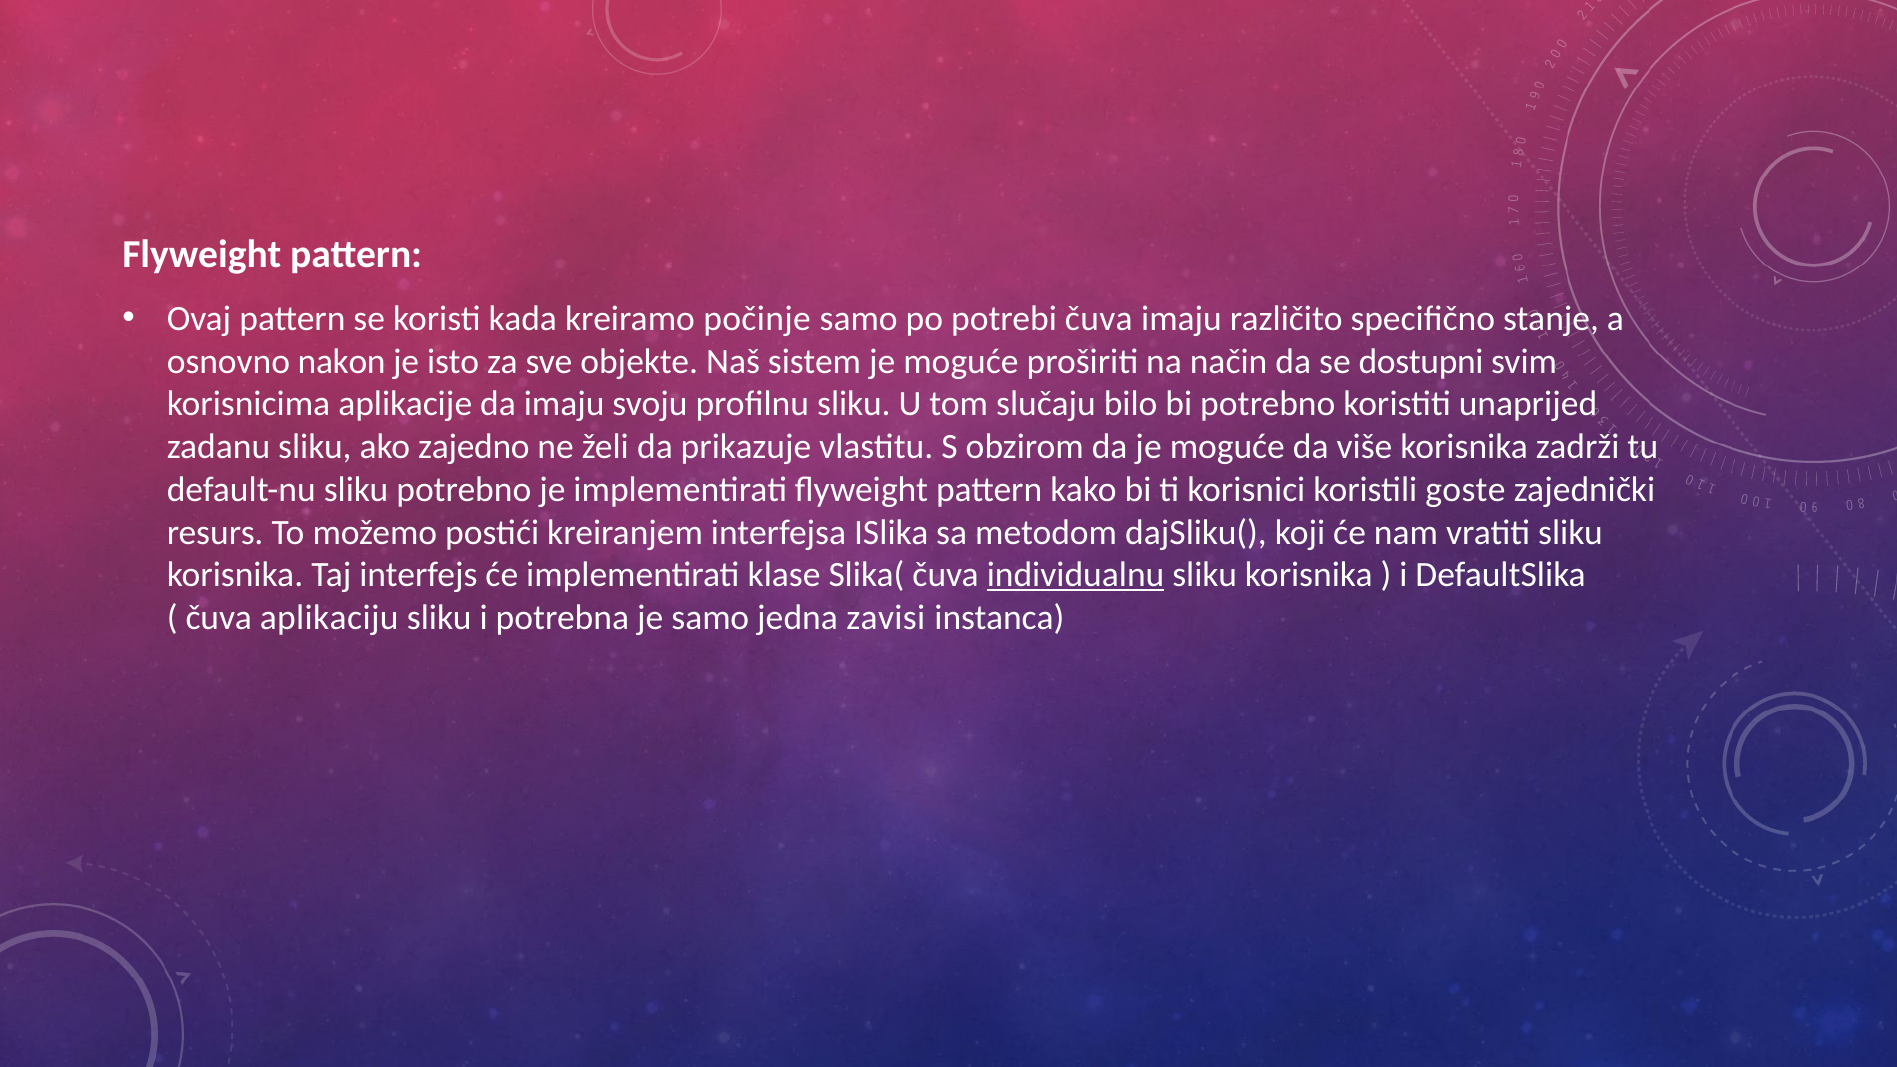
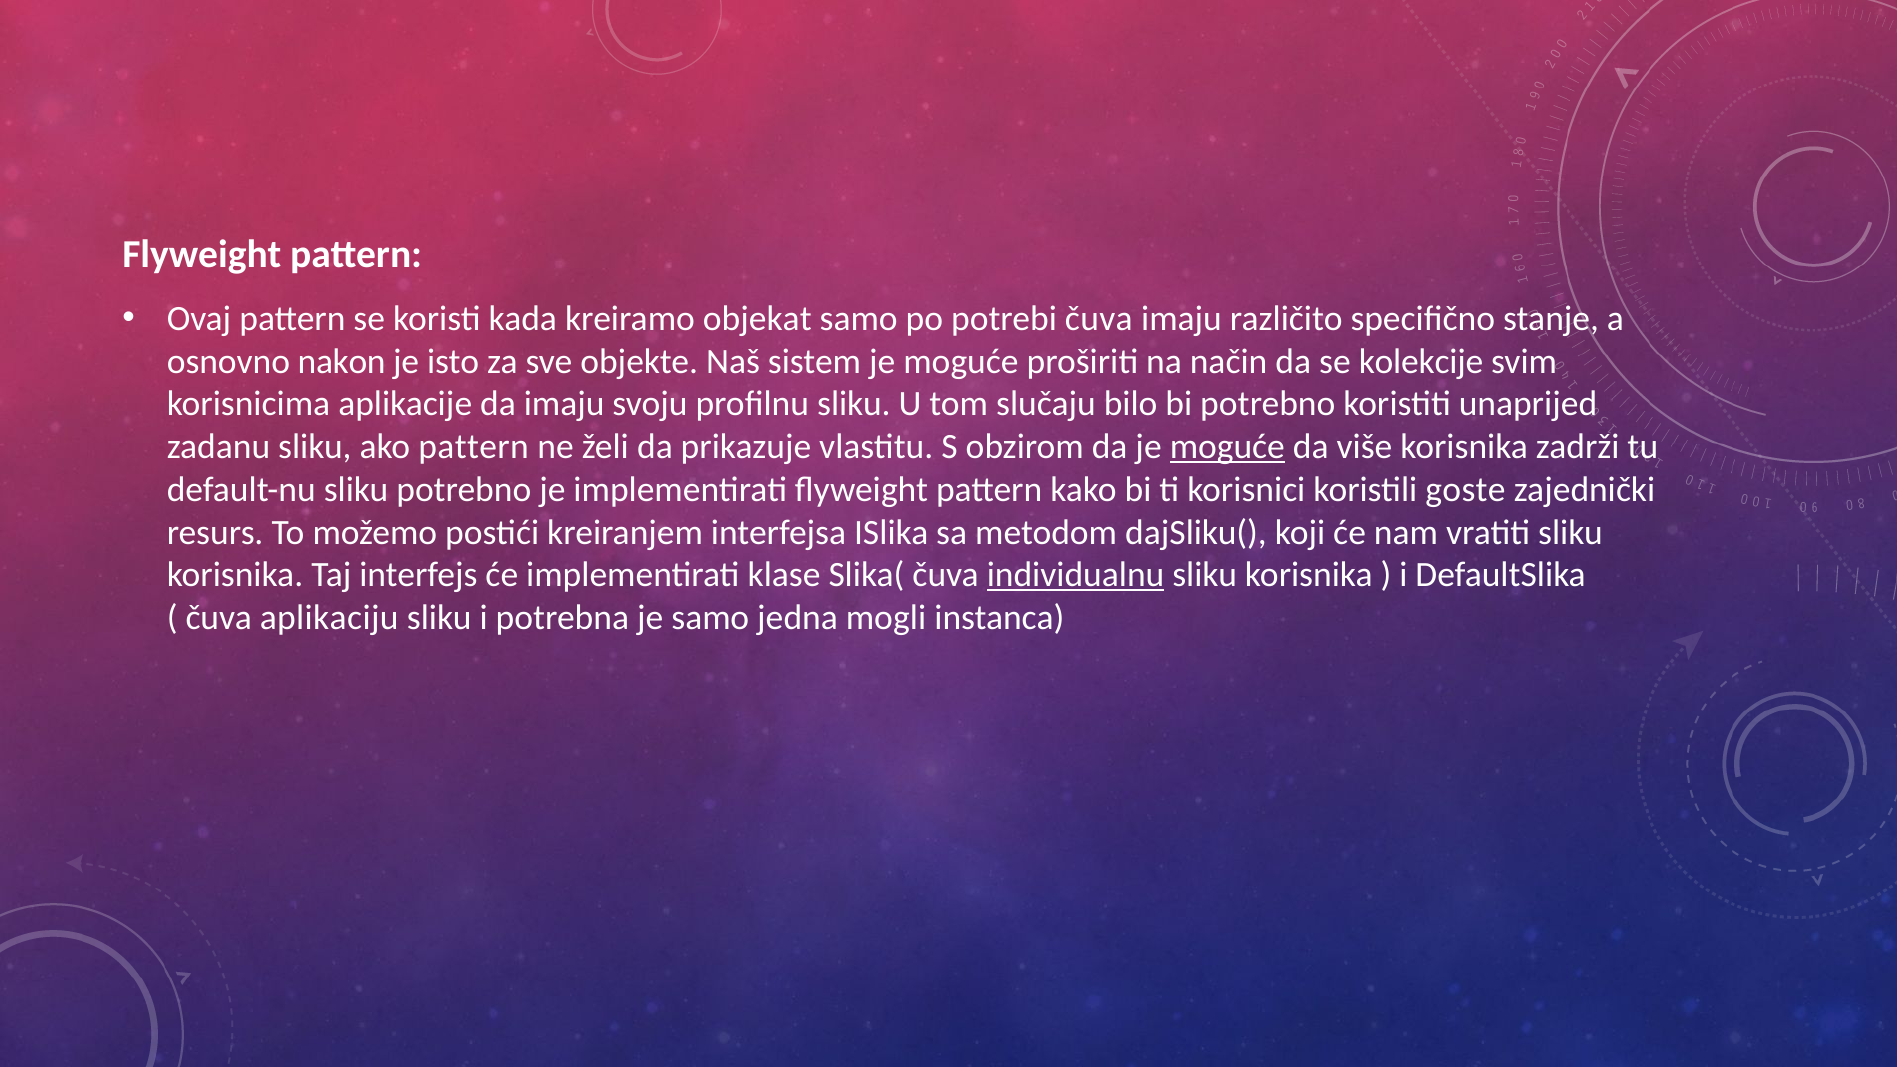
počinje: počinje -> objekat
dostupni: dostupni -> kolekcije
ako zajedno: zajedno -> pattern
moguće at (1227, 447) underline: none -> present
zavisi: zavisi -> mogli
